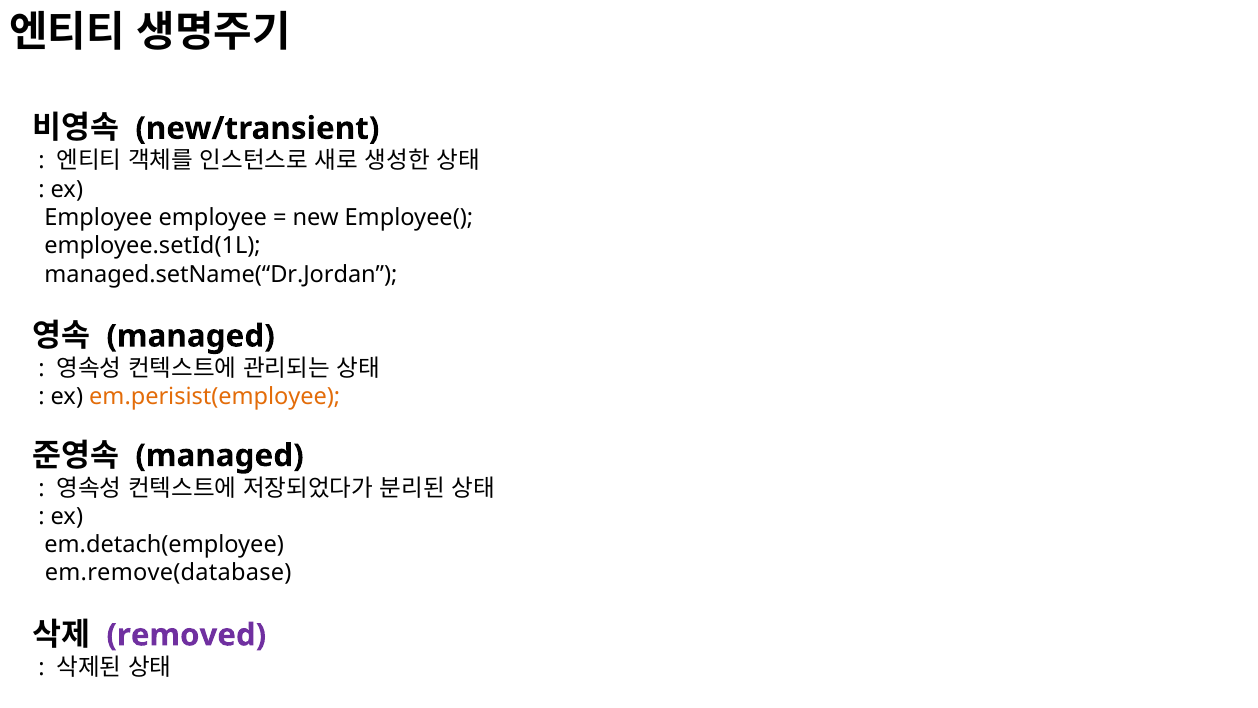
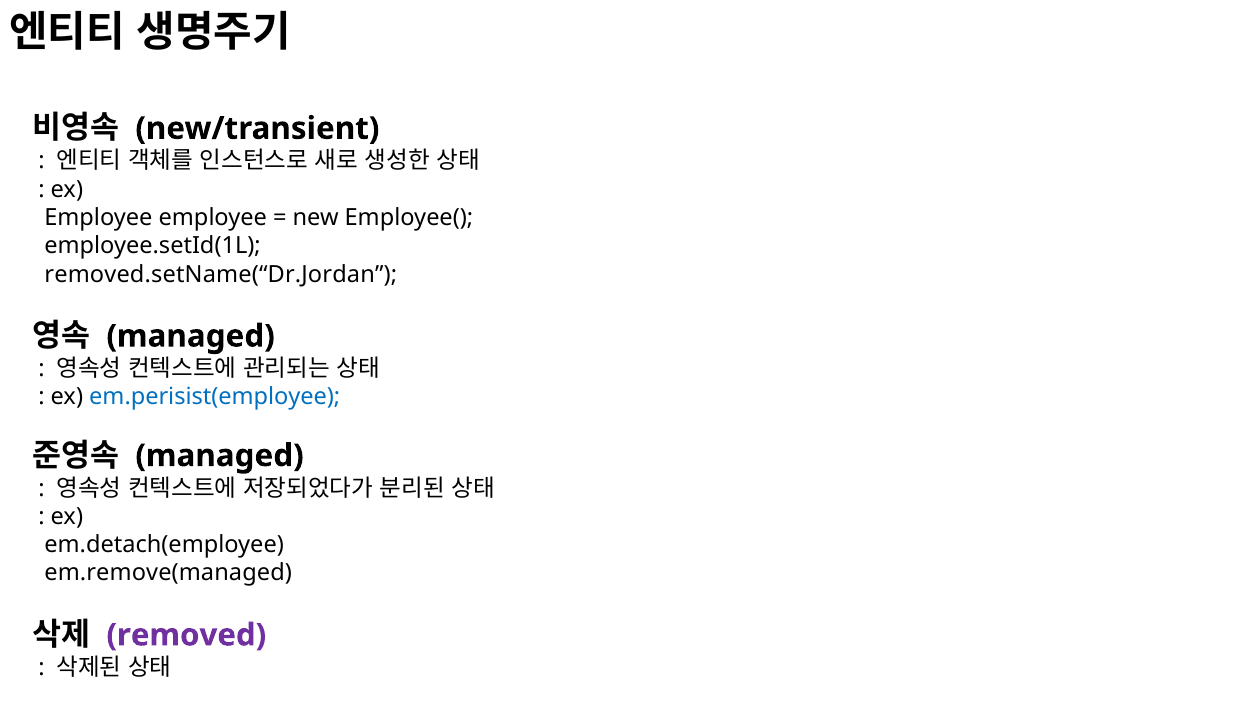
managed.setName(“Dr.Jordan: managed.setName(“Dr.Jordan -> removed.setName(“Dr.Jordan
em.perisist(employee colour: orange -> blue
em.remove(database: em.remove(database -> em.remove(managed
